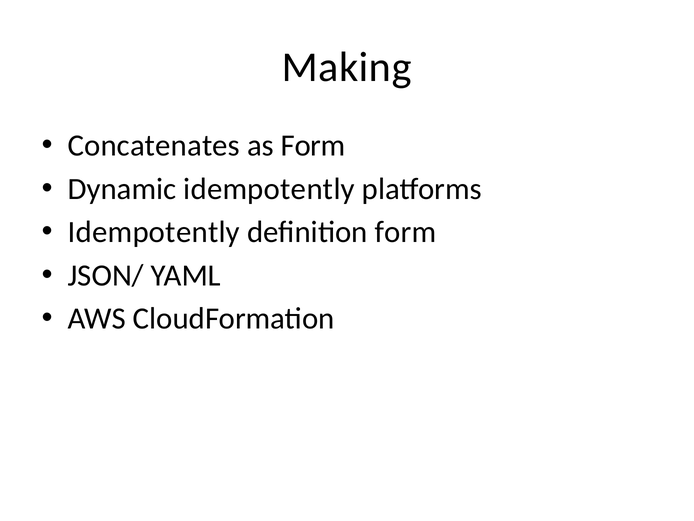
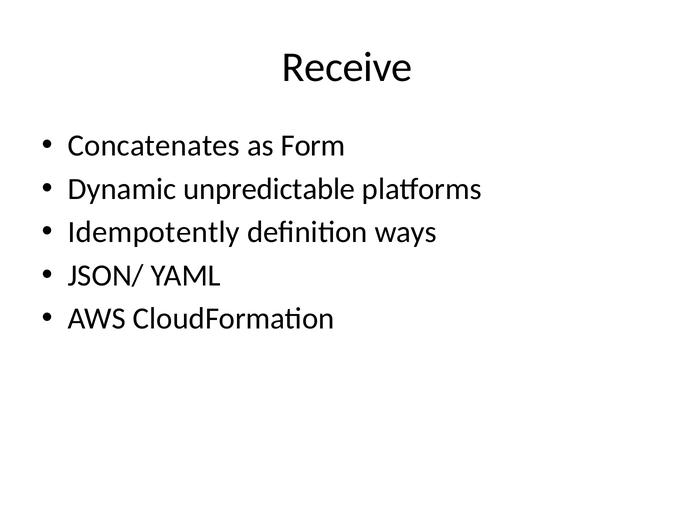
Making: Making -> Receive
Dynamic idempotently: idempotently -> unpredictable
definition form: form -> ways
